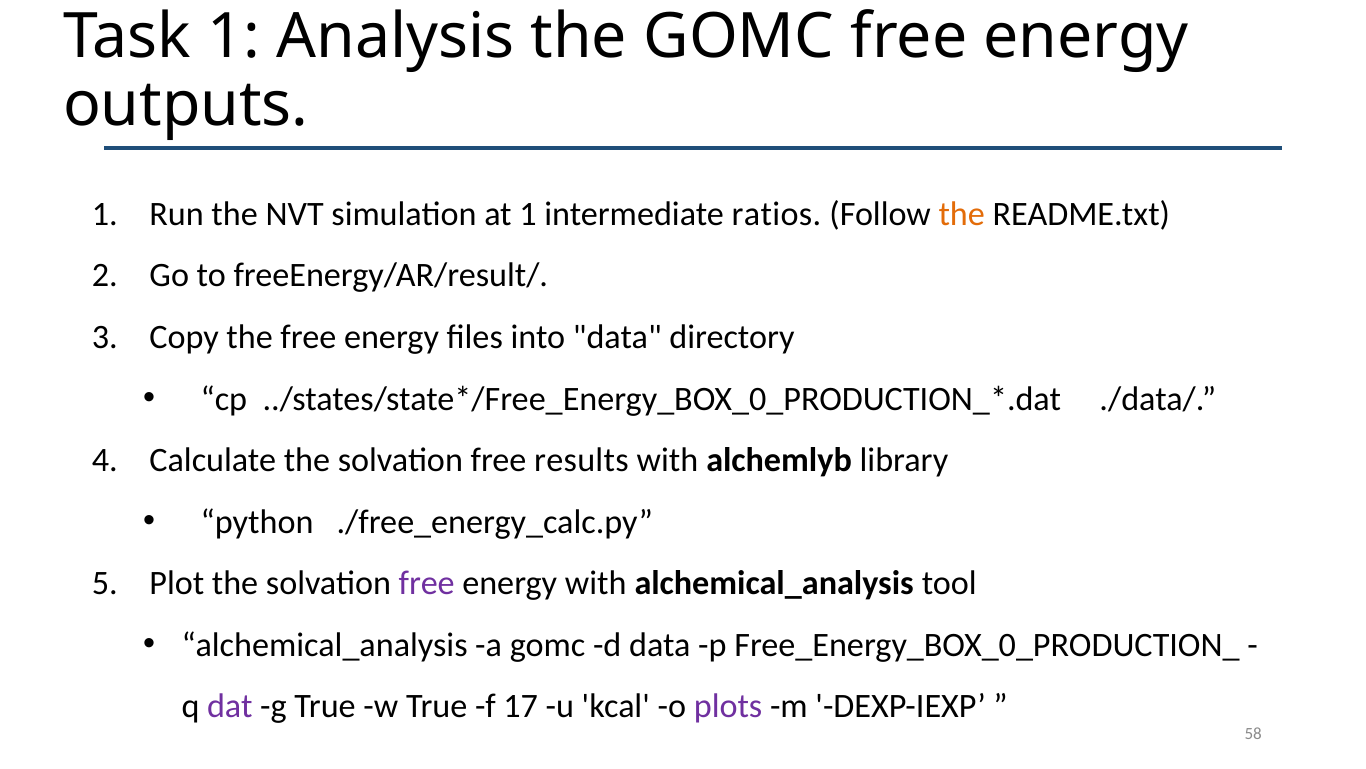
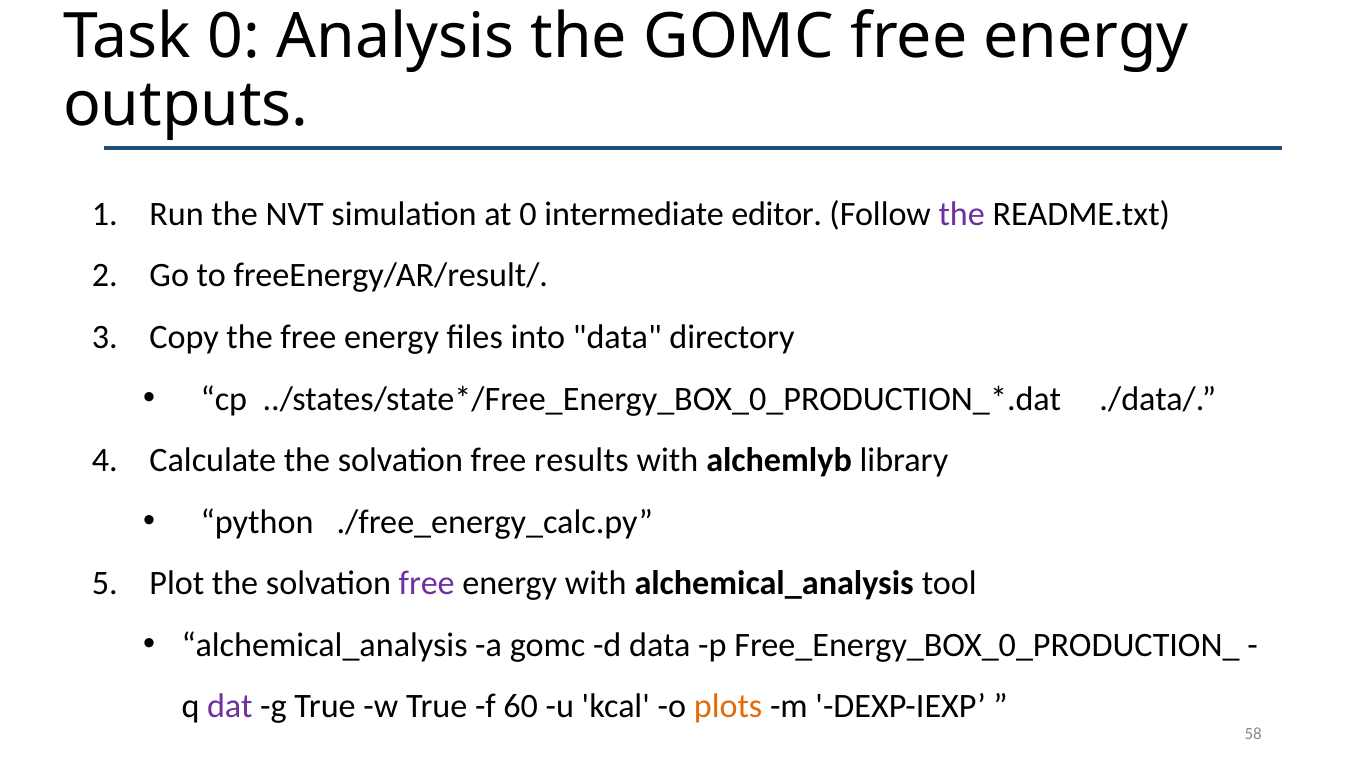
Task 1: 1 -> 0
at 1: 1 -> 0
ratios: ratios -> editor
the at (962, 214) colour: orange -> purple
17: 17 -> 60
plots colour: purple -> orange
